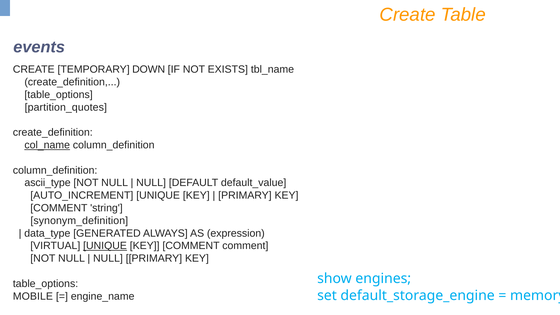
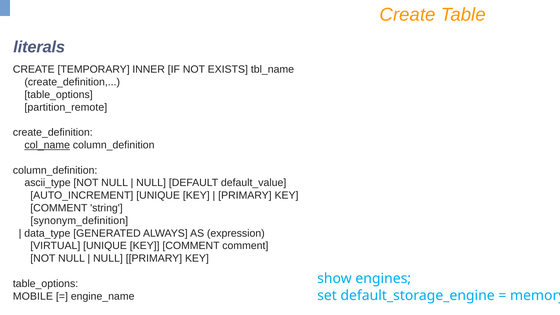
events: events -> literals
DOWN: DOWN -> INNER
partition_quotes: partition_quotes -> partition_remote
UNIQUE at (105, 246) underline: present -> none
